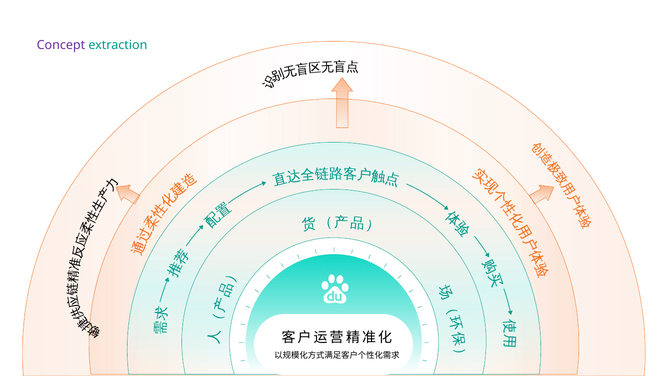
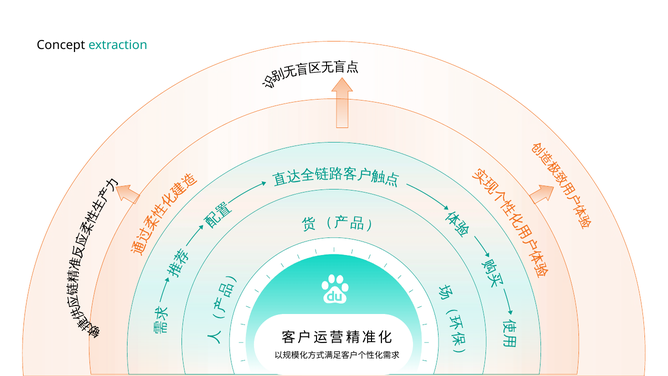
Concept colour: purple -> black
